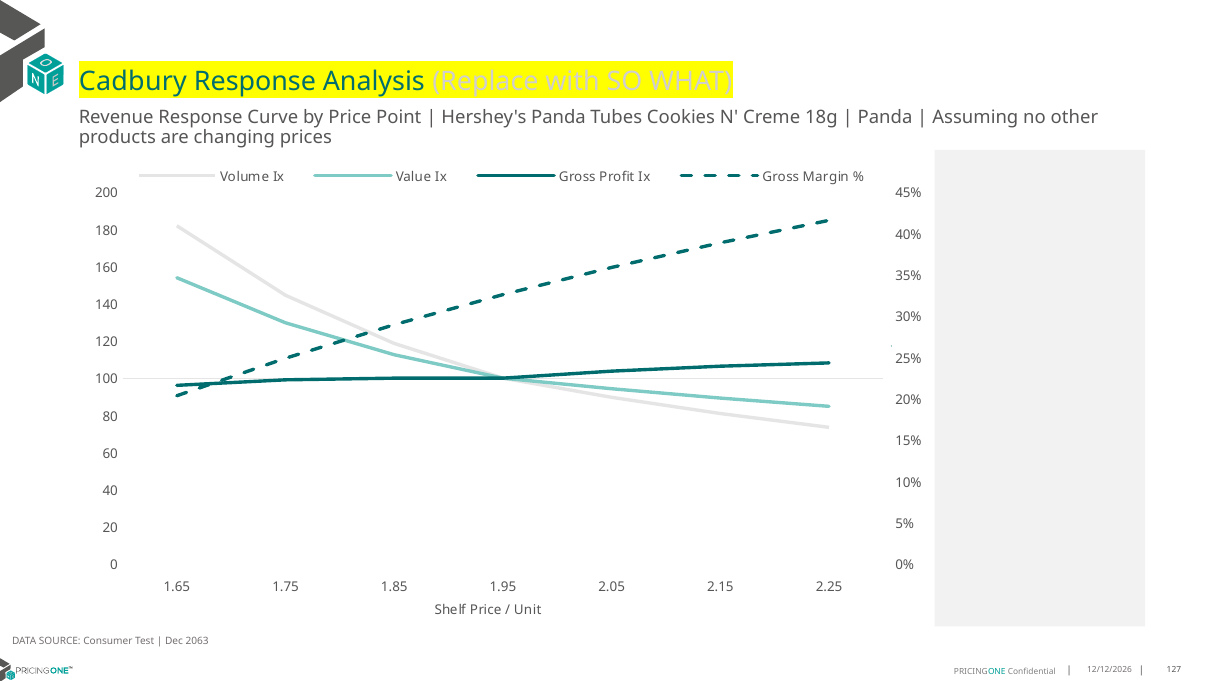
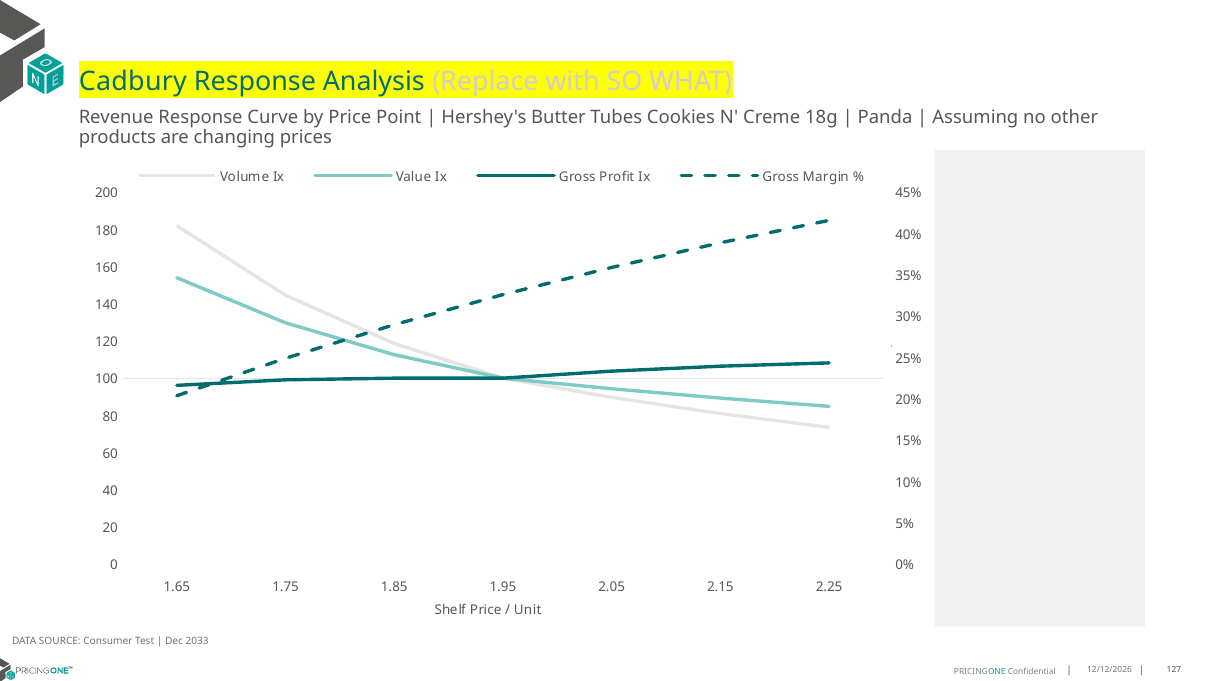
Hershey's Panda: Panda -> Butter
2063: 2063 -> 2033
